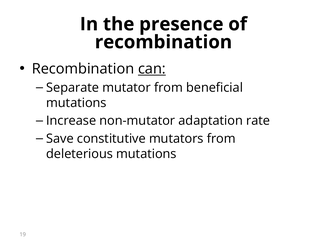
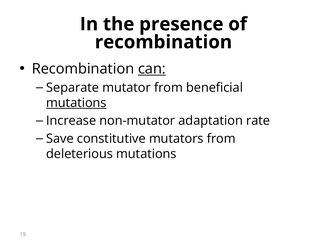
mutations at (76, 103) underline: none -> present
